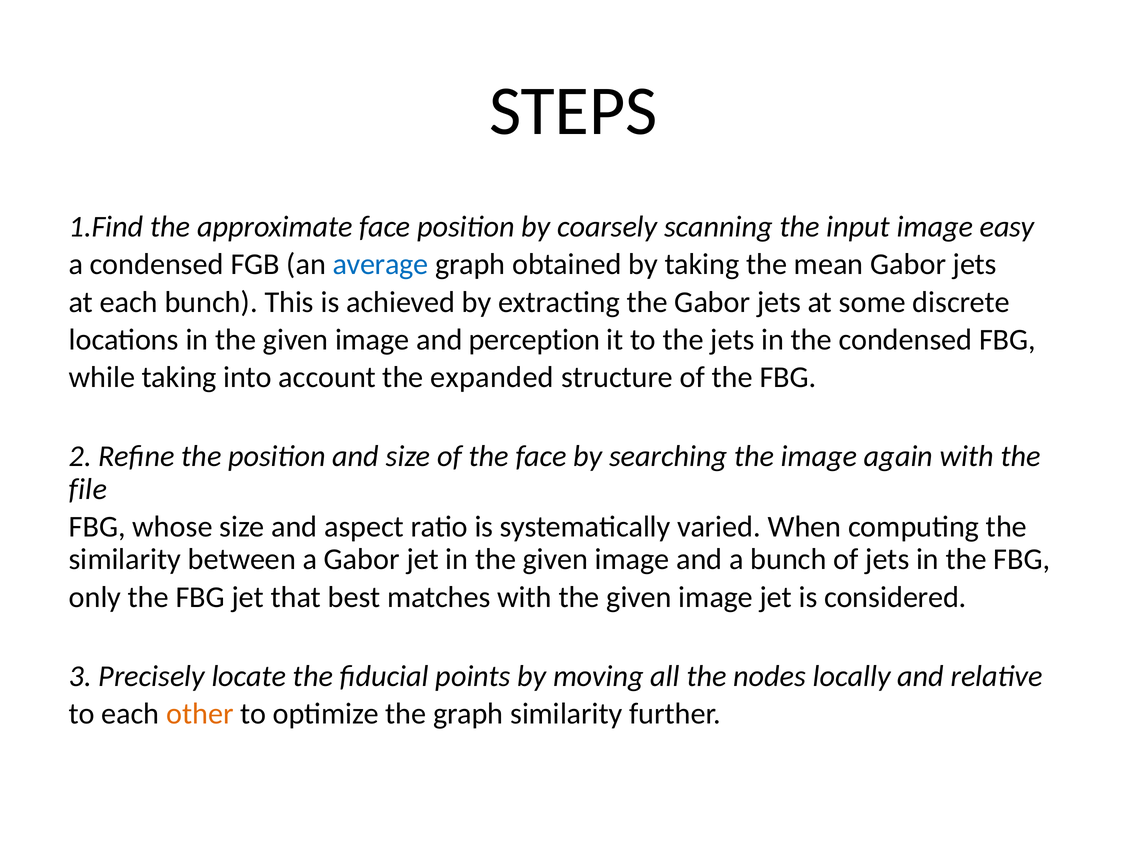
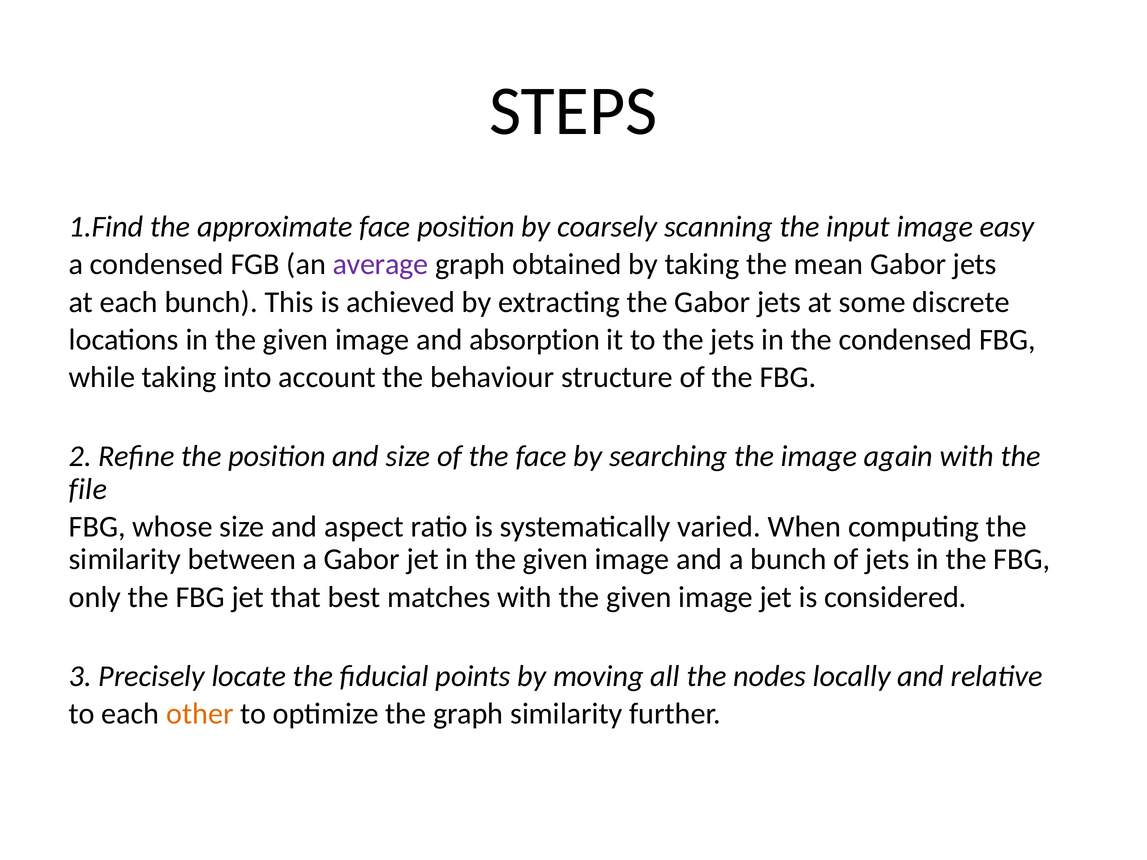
average colour: blue -> purple
perception: perception -> absorption
expanded: expanded -> behaviour
